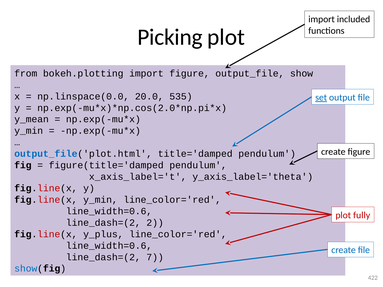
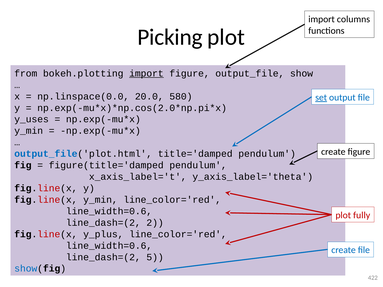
included: included -> columns
import at (146, 73) underline: none -> present
535: 535 -> 580
y_mean: y_mean -> y_uses
7: 7 -> 5
